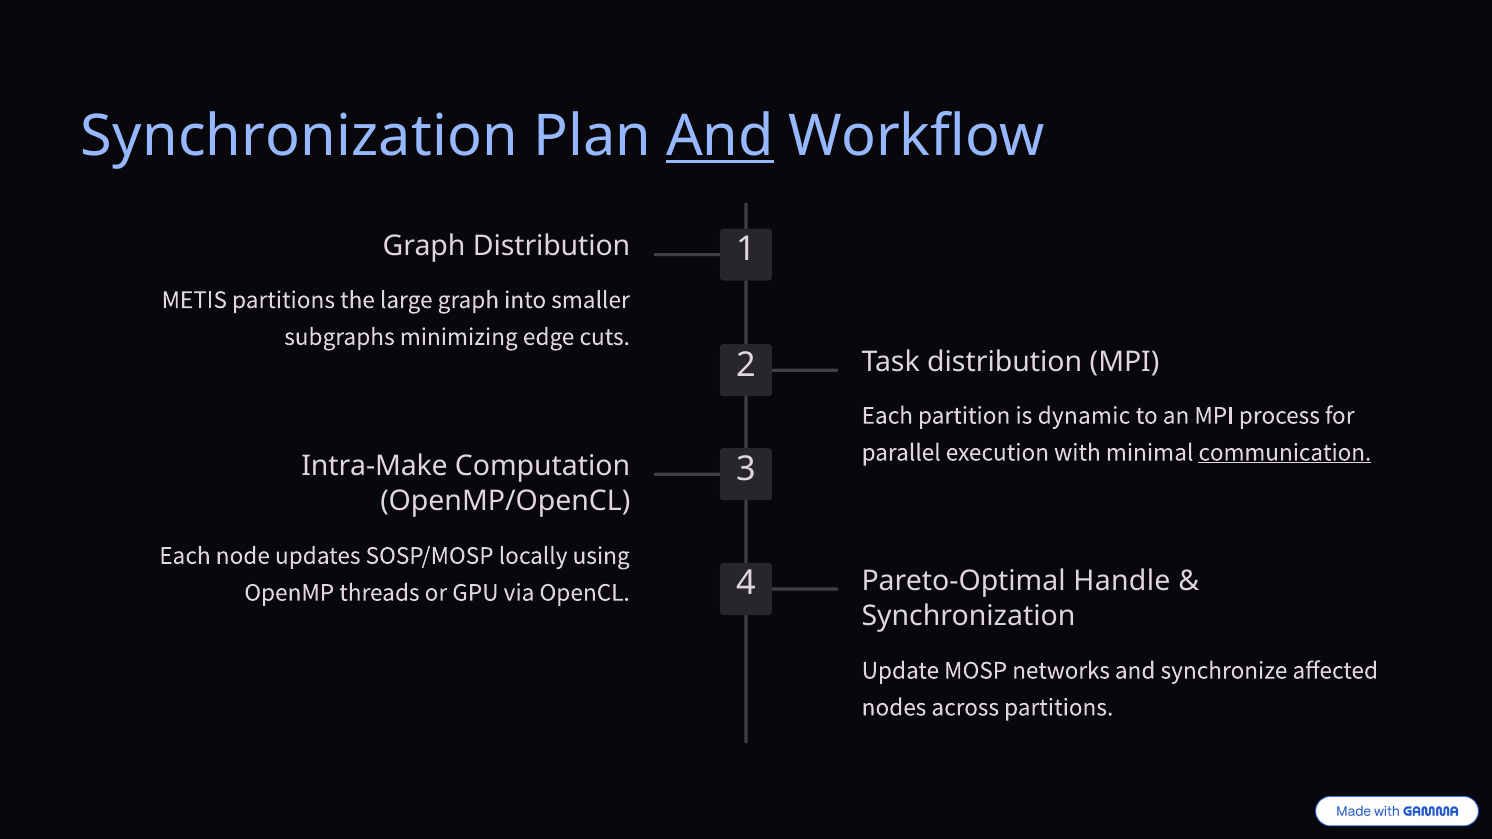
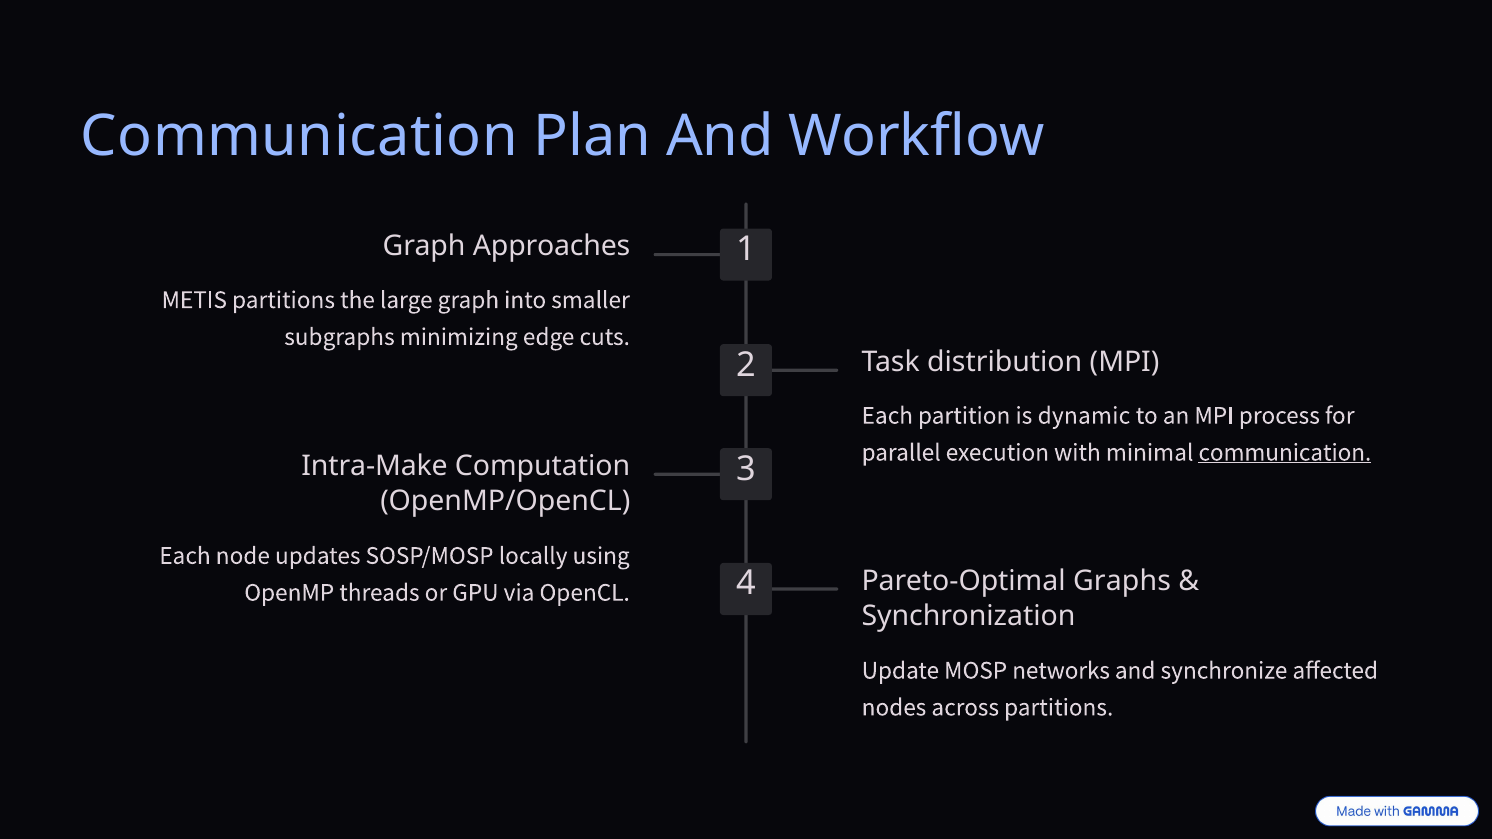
Synchronization at (300, 137): Synchronization -> Communication
And at (720, 137) underline: present -> none
Graph Distribution: Distribution -> Approaches
Handle: Handle -> Graphs
